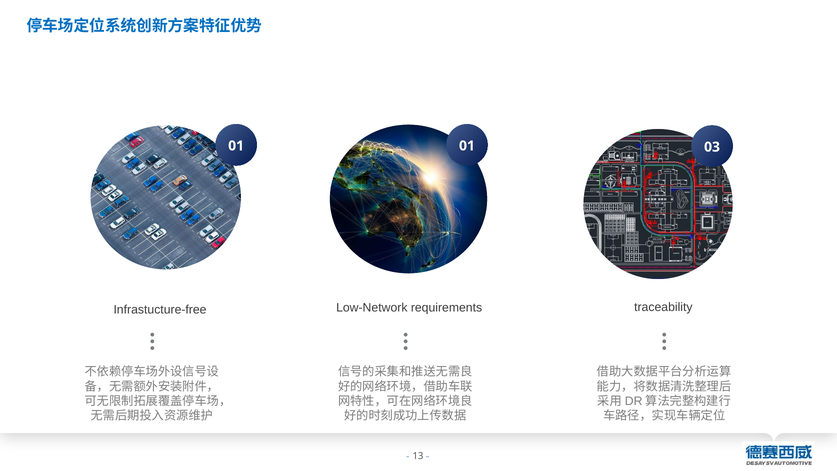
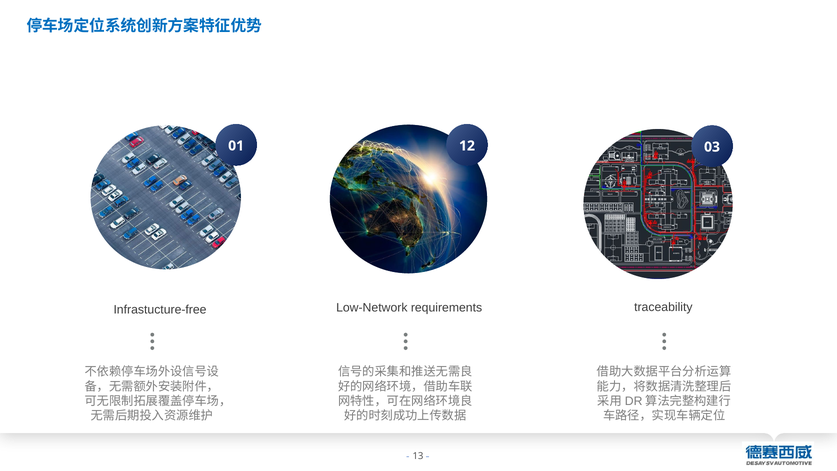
01 01: 01 -> 12
